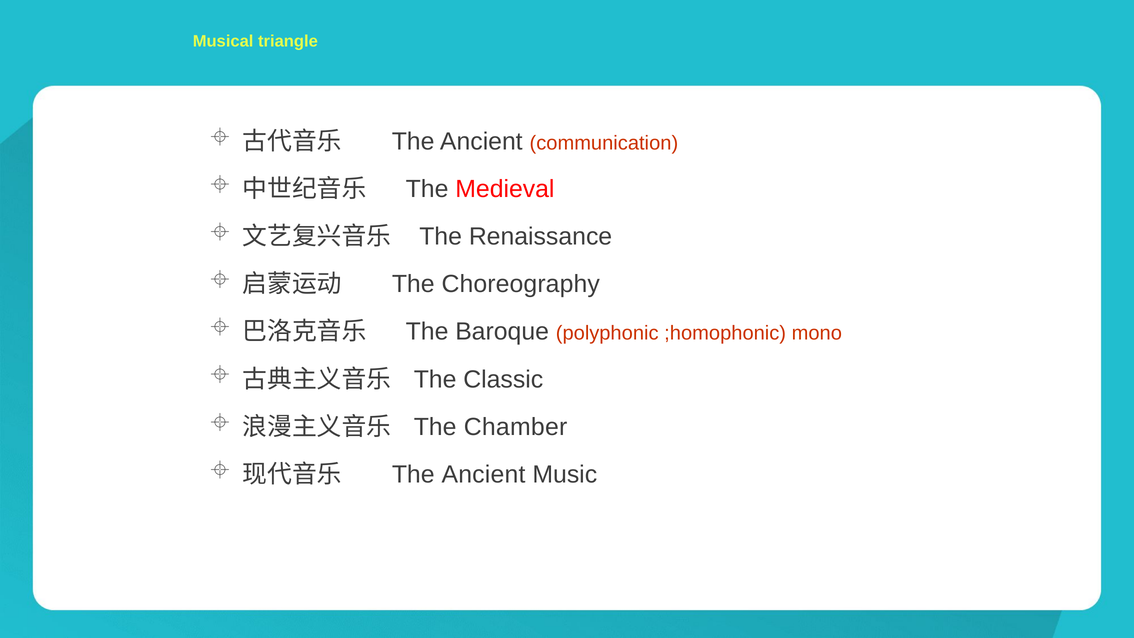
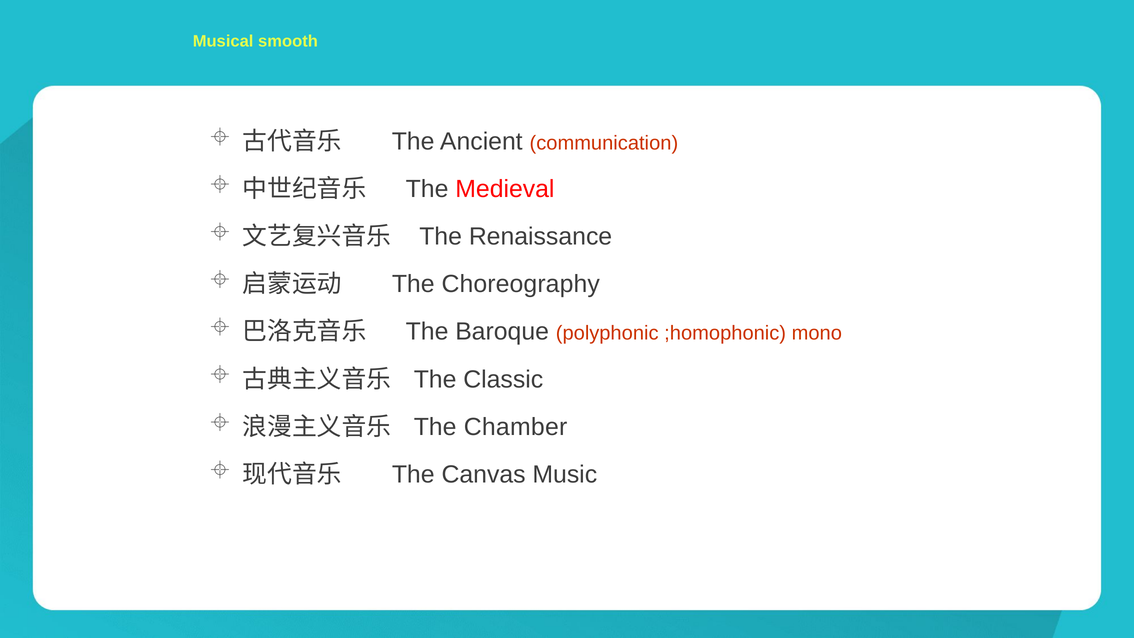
triangle: triangle -> smooth
Ancient at (483, 474): Ancient -> Canvas
